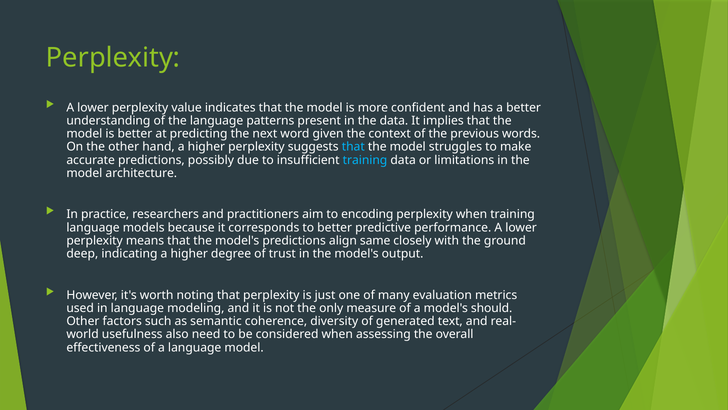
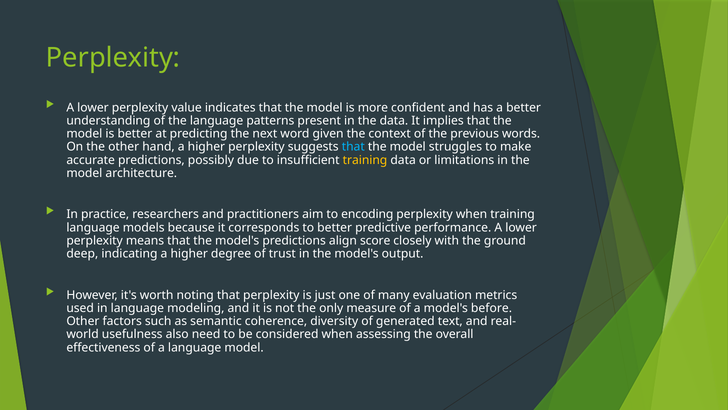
training at (365, 160) colour: light blue -> yellow
same: same -> score
should: should -> before
